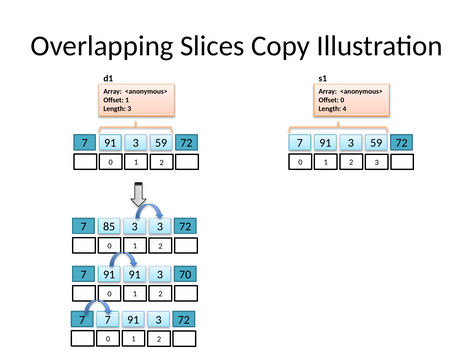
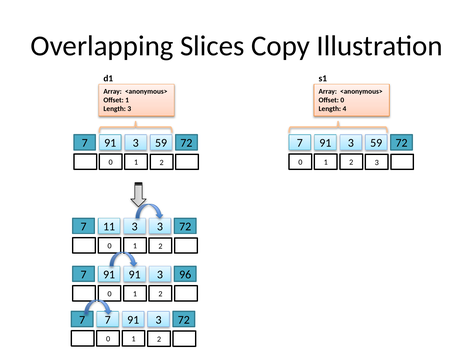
85: 85 -> 11
70: 70 -> 96
